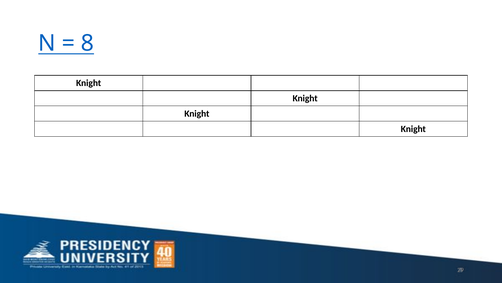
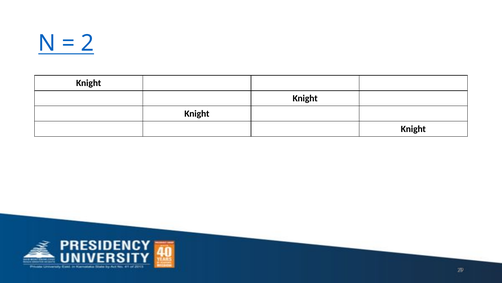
8: 8 -> 2
